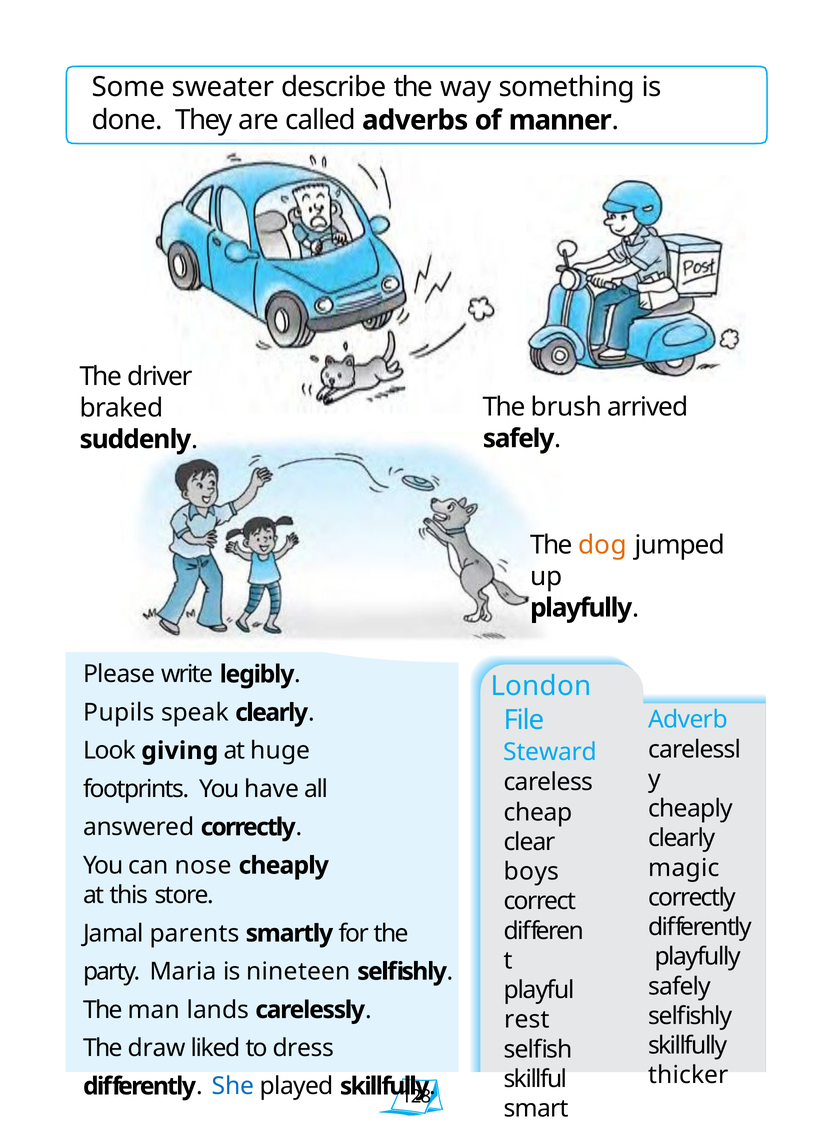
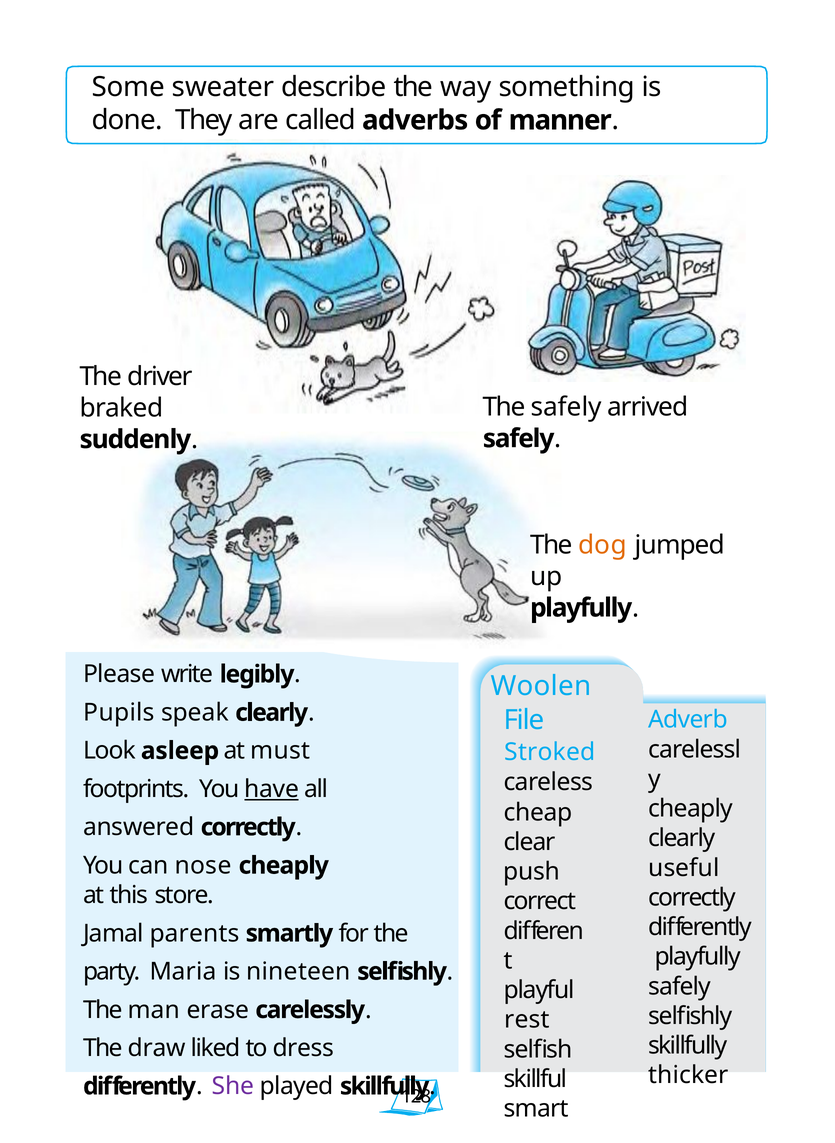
The brush: brush -> safely
London: London -> Woolen
giving: giving -> asleep
huge: huge -> must
Steward: Steward -> Stroked
have underline: none -> present
magic: magic -> useful
boys: boys -> push
lands: lands -> erase
She colour: blue -> purple
